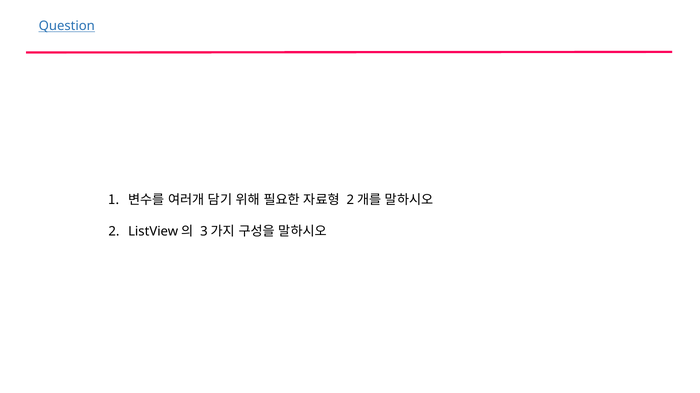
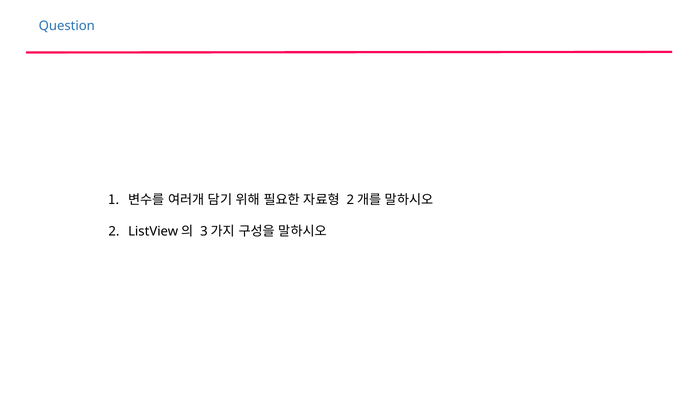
Question underline: present -> none
